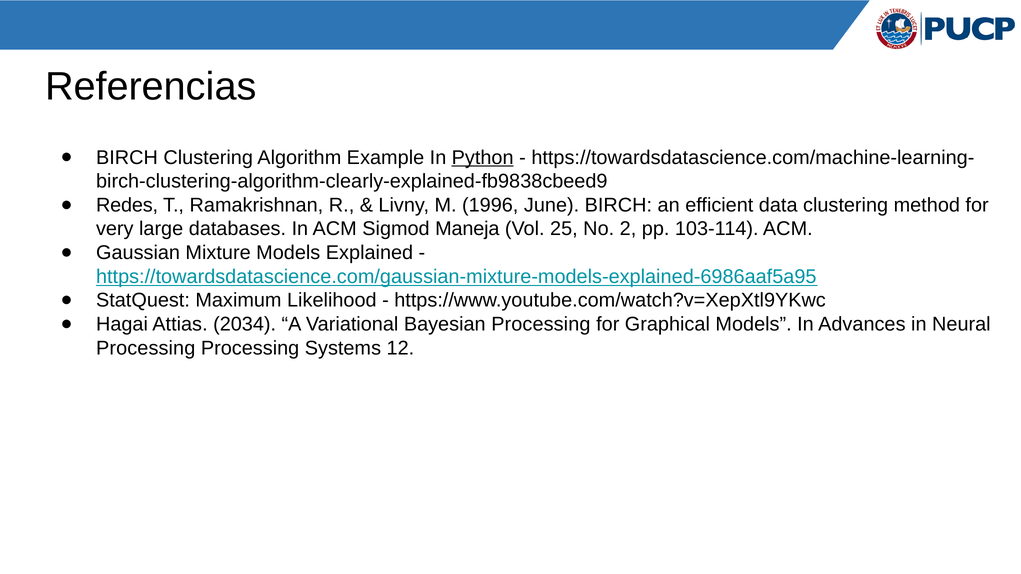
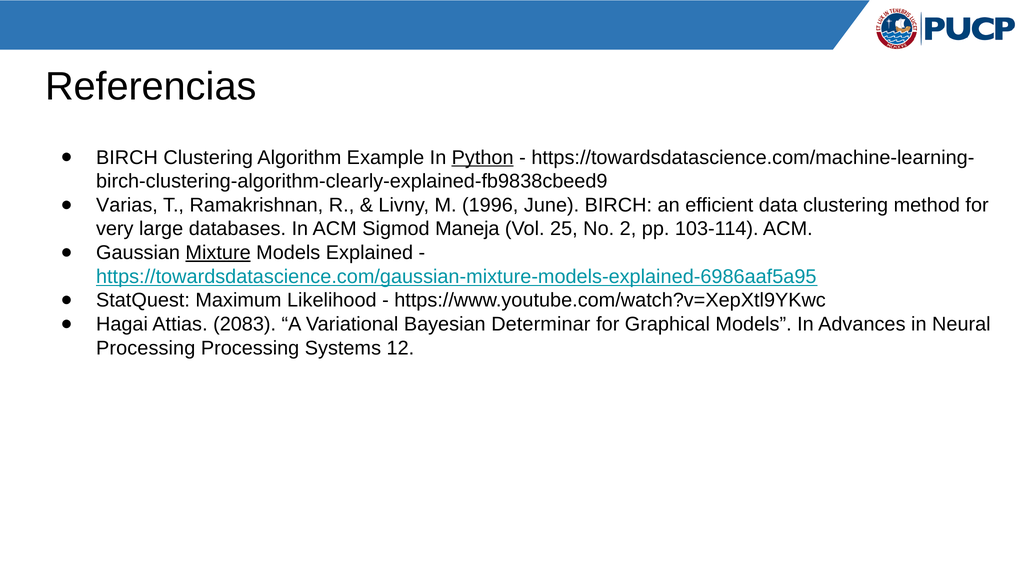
Redes: Redes -> Varias
Mixture underline: none -> present
2034: 2034 -> 2083
Bayesian Processing: Processing -> Determinar
